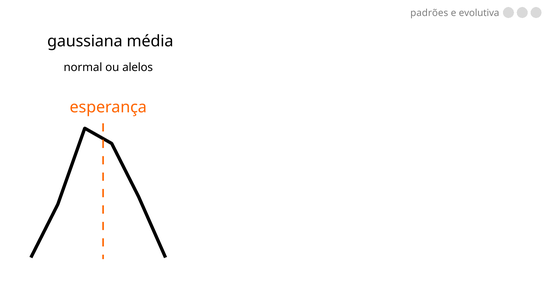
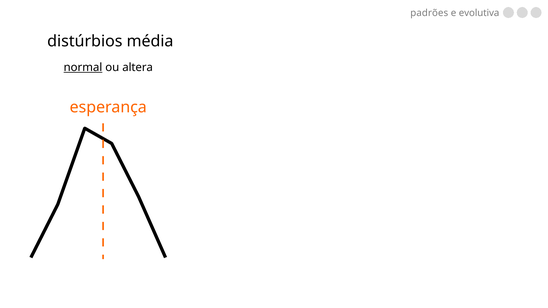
gaussiana: gaussiana -> distúrbios
normal underline: none -> present
alelos: alelos -> altera
